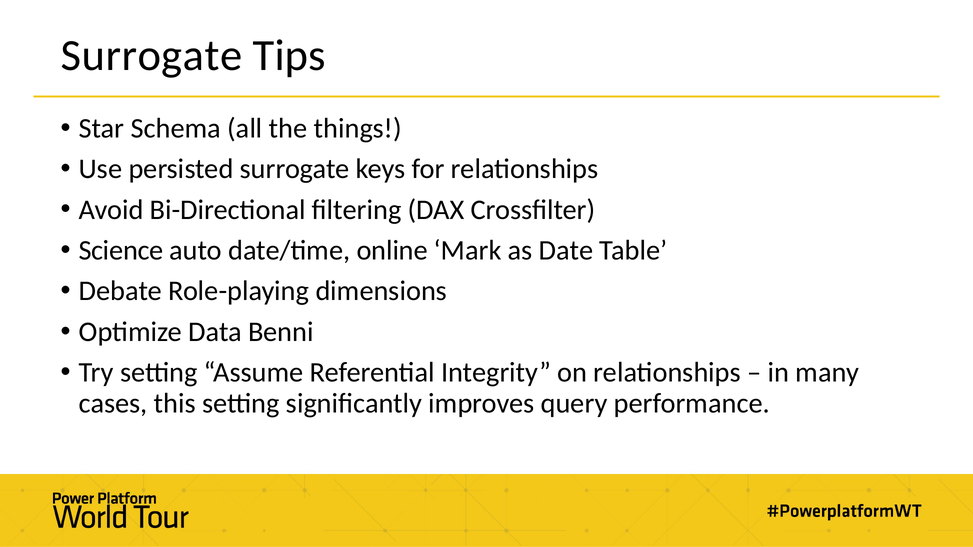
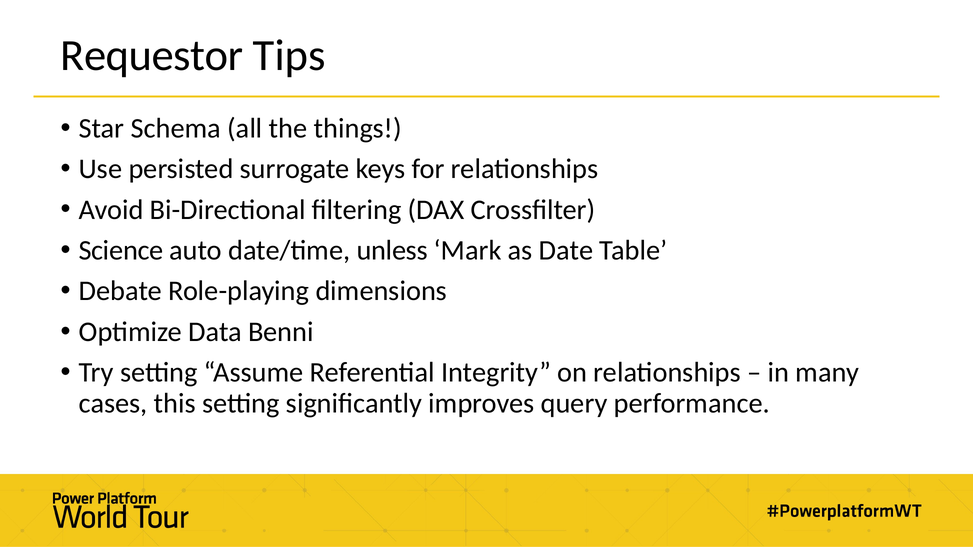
Surrogate at (152, 56): Surrogate -> Requestor
online: online -> unless
